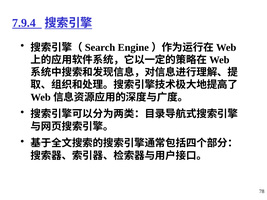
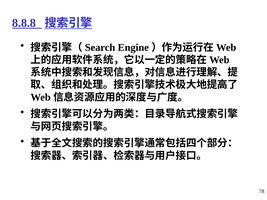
7.9.4: 7.9.4 -> 8.8.8
